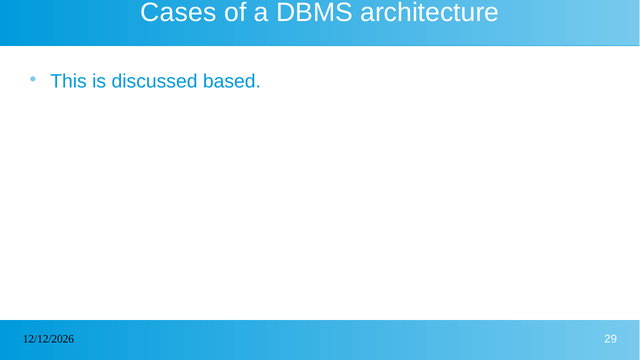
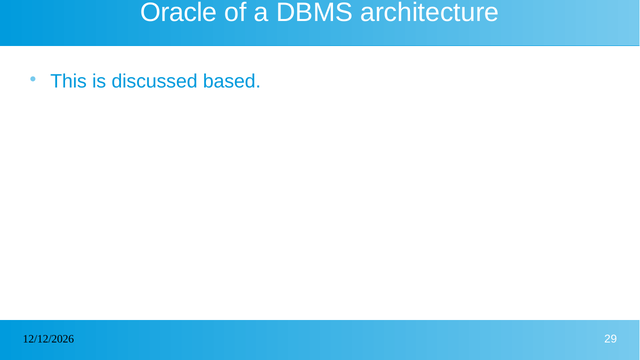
Cases: Cases -> Oracle
